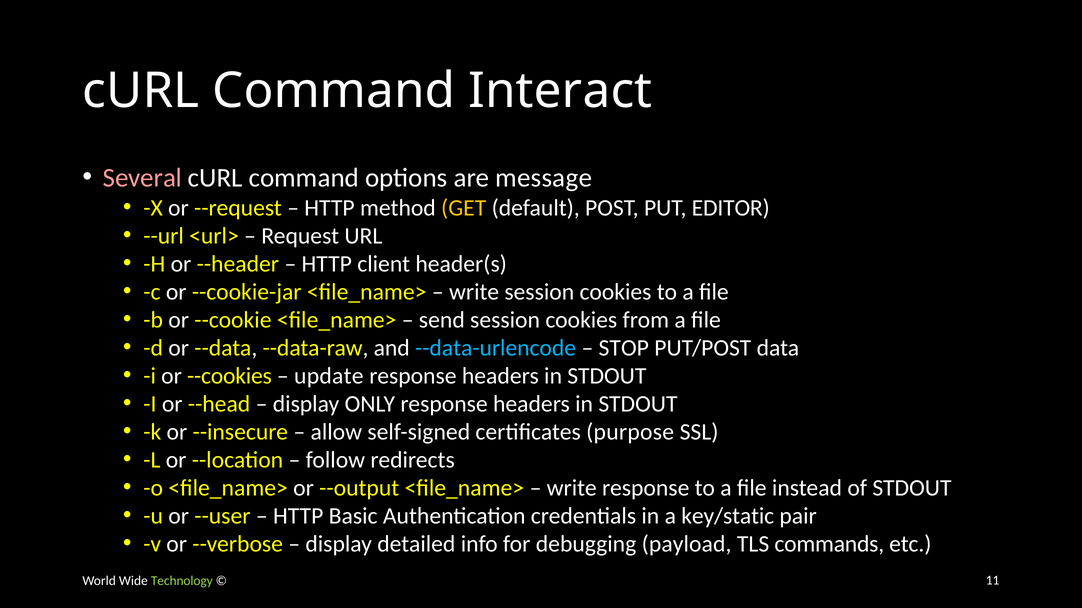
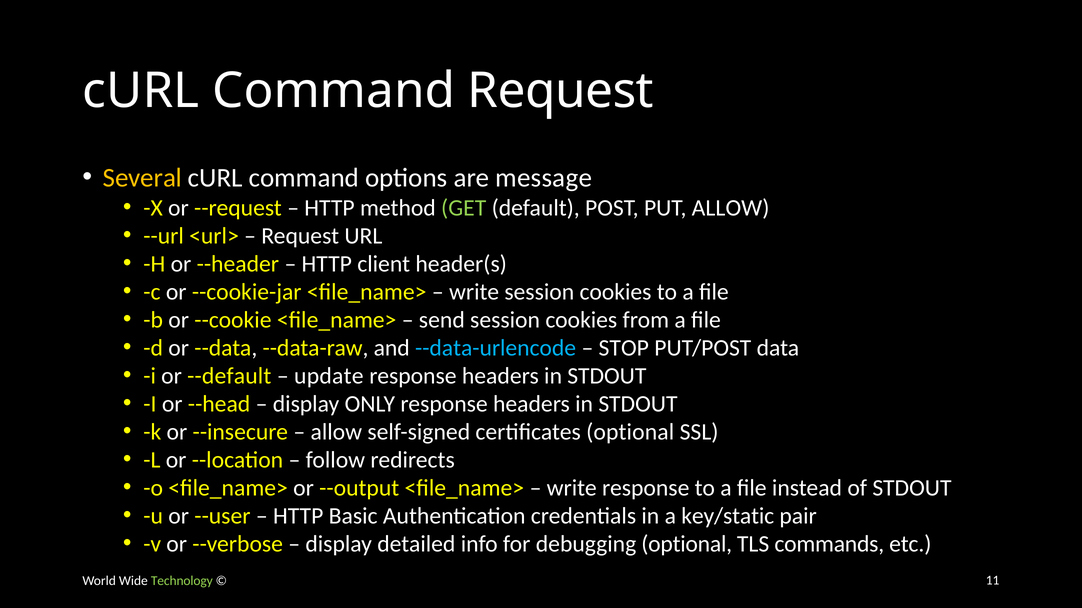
Command Interact: Interact -> Request
Several colour: pink -> yellow
GET colour: yellow -> light green
PUT EDITOR: EDITOR -> ALLOW
--cookies: --cookies -> --default
certificates purpose: purpose -> optional
debugging payload: payload -> optional
